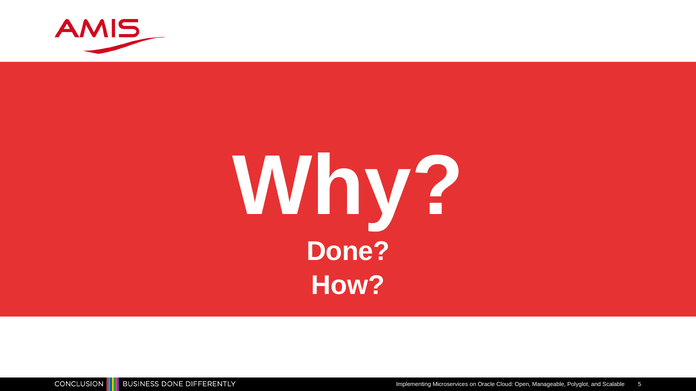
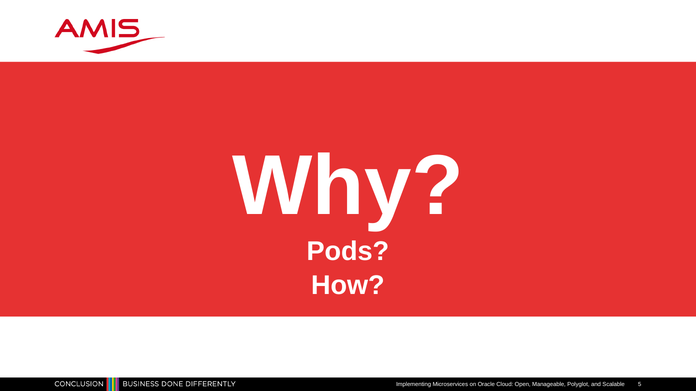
Done: Done -> Pods
